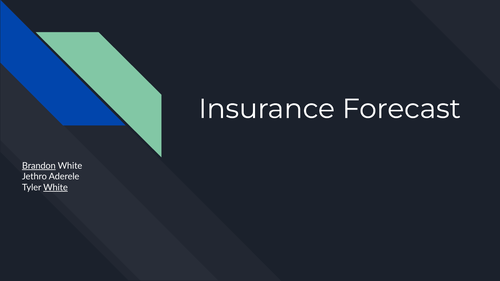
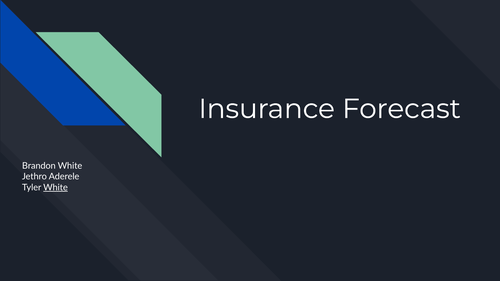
Brandon underline: present -> none
